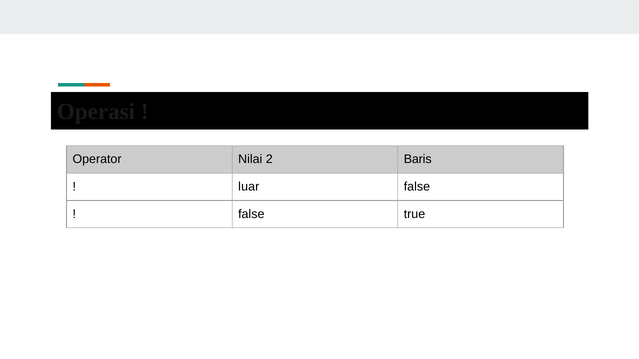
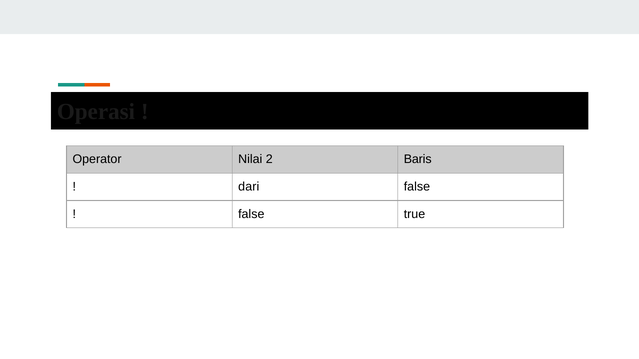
luar: luar -> dari
